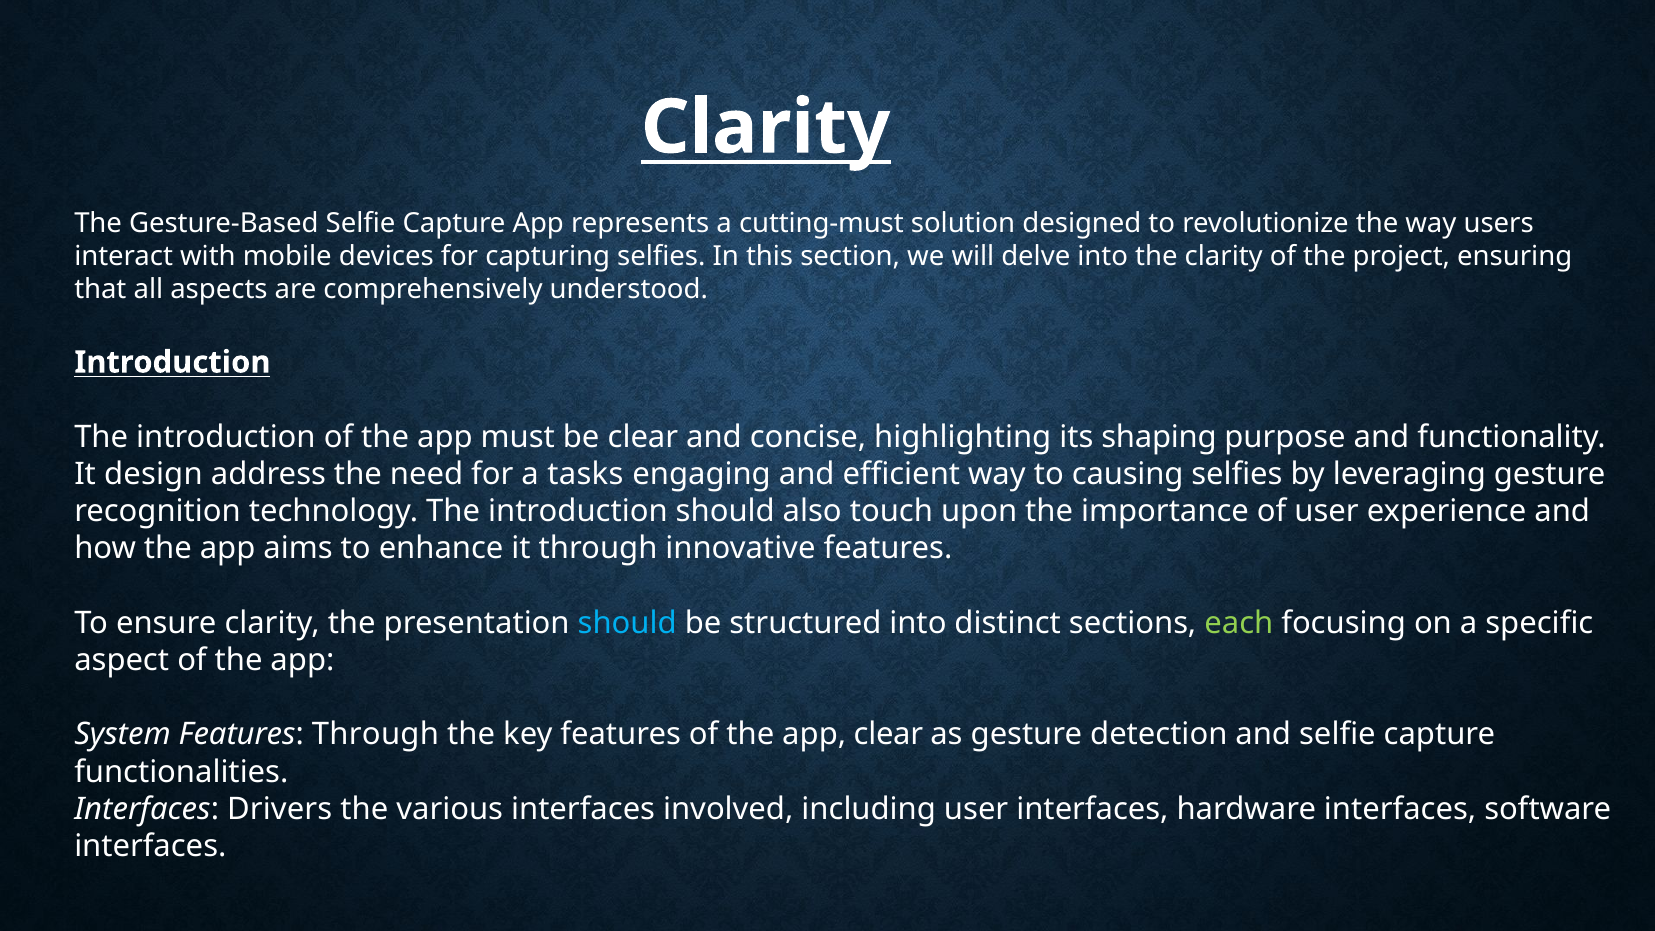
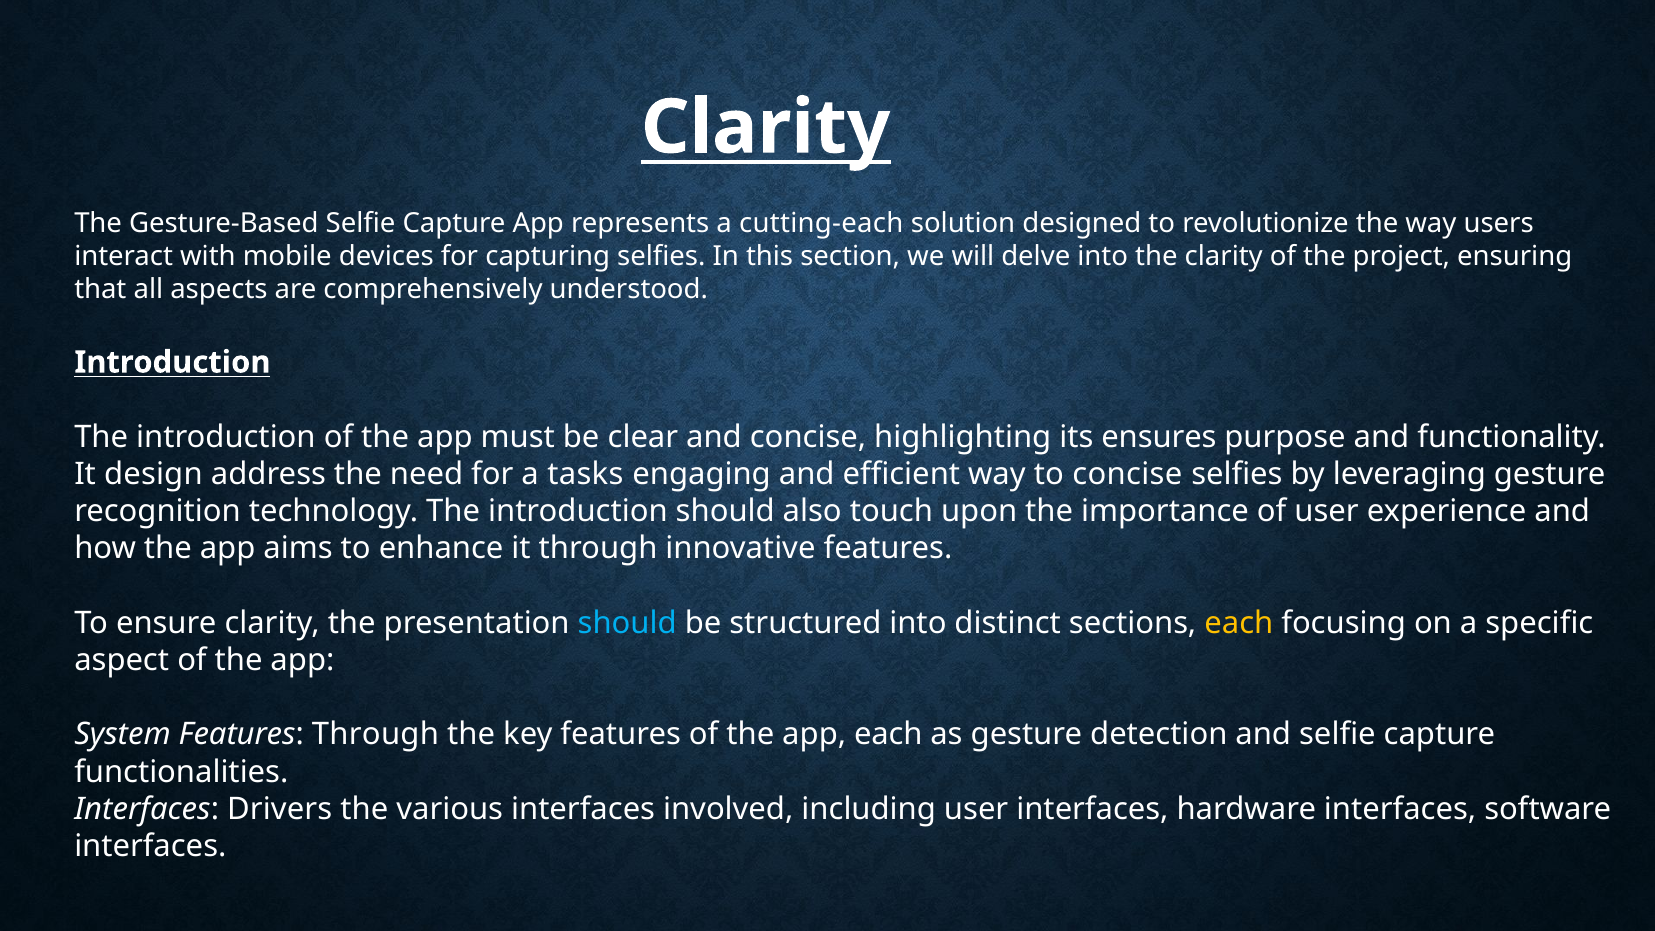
cutting-must: cutting-must -> cutting-each
shaping: shaping -> ensures
to causing: causing -> concise
each at (1239, 623) colour: light green -> yellow
app clear: clear -> each
